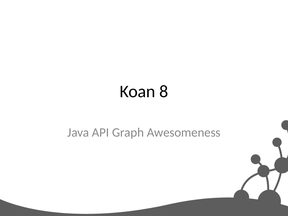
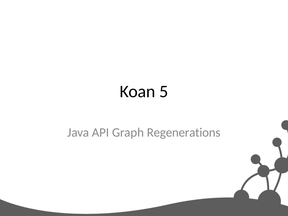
8: 8 -> 5
Awesomeness: Awesomeness -> Regenerations
